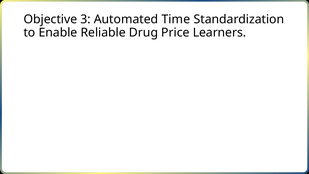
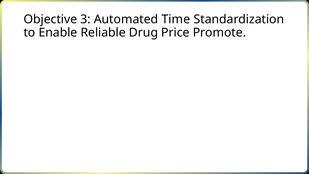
Learners: Learners -> Promote
